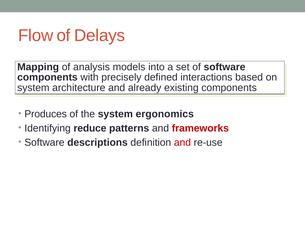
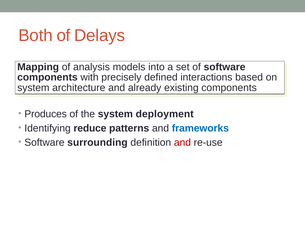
Flow: Flow -> Both
ergonomics: ergonomics -> deployment
frameworks colour: red -> blue
descriptions: descriptions -> surrounding
